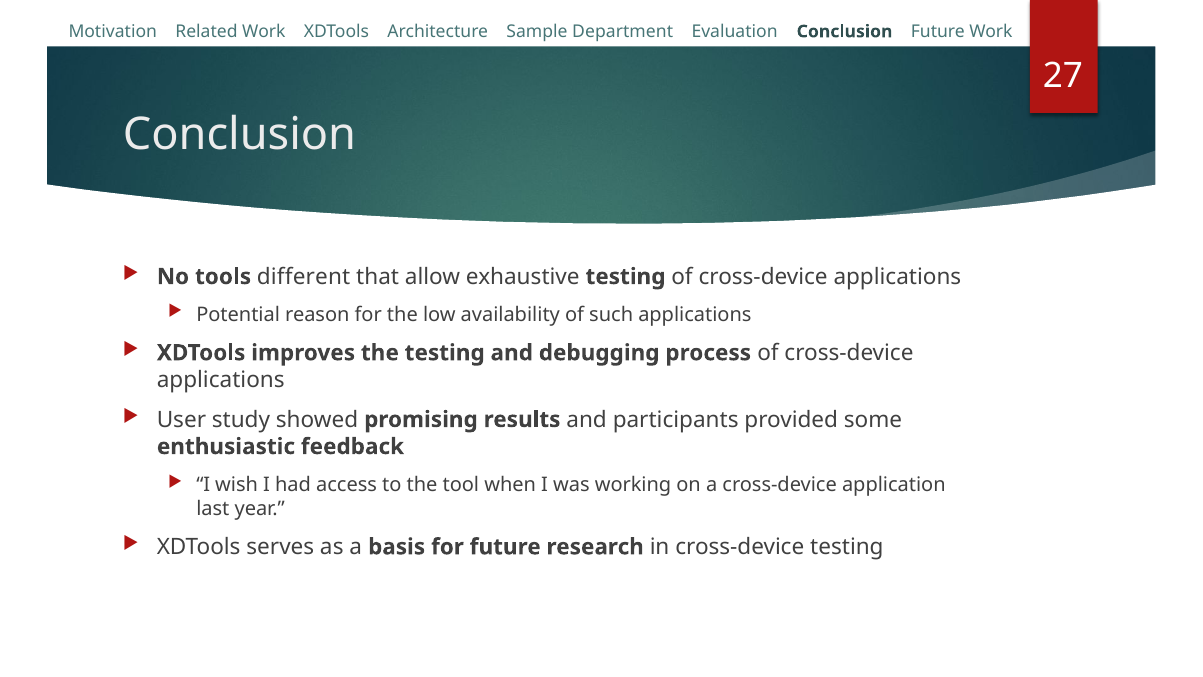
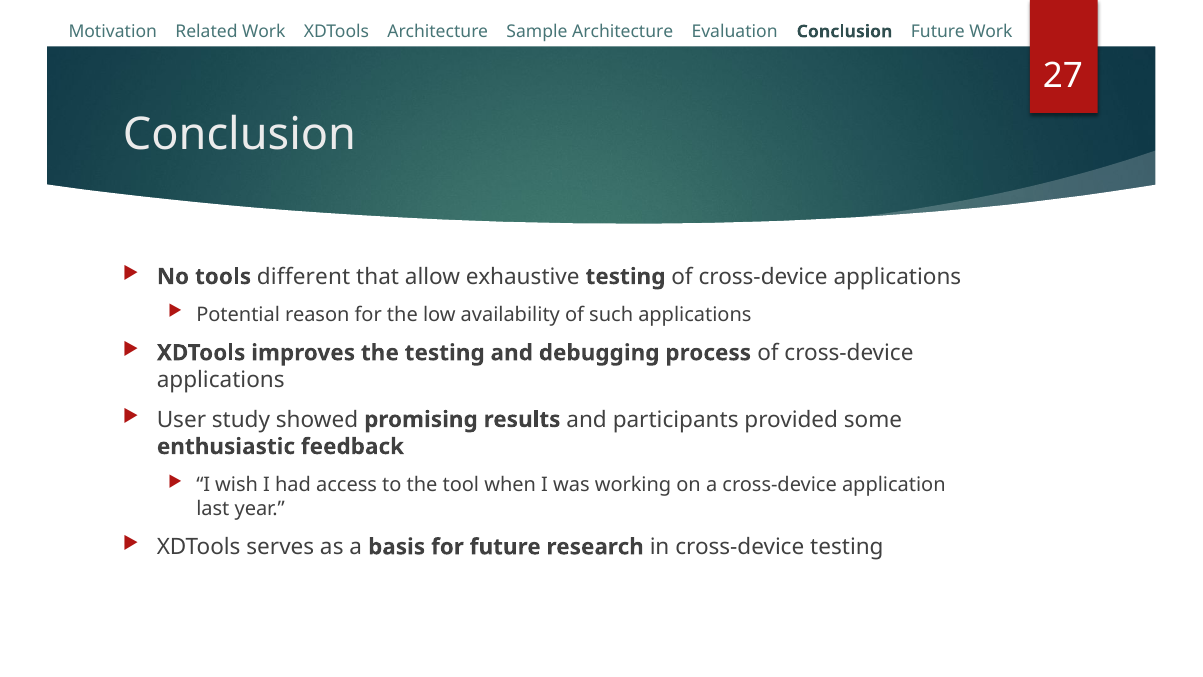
Sample Department: Department -> Architecture
